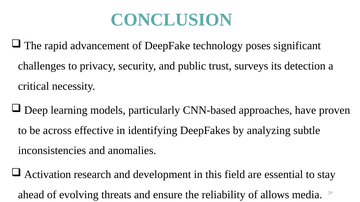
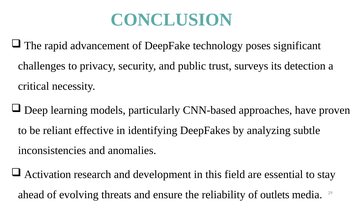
across: across -> reliant
allows: allows -> outlets
